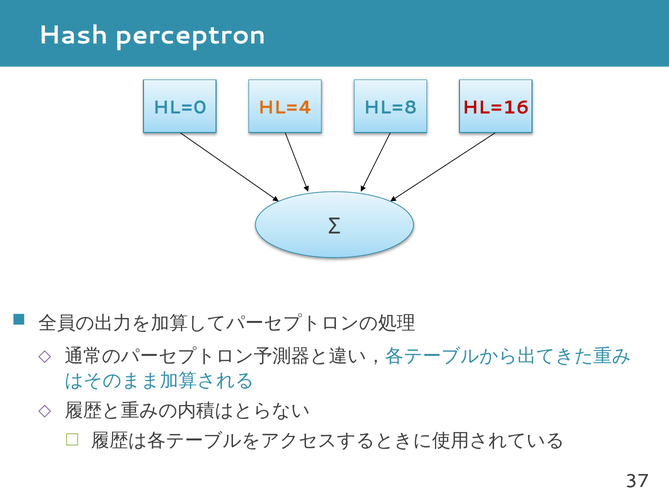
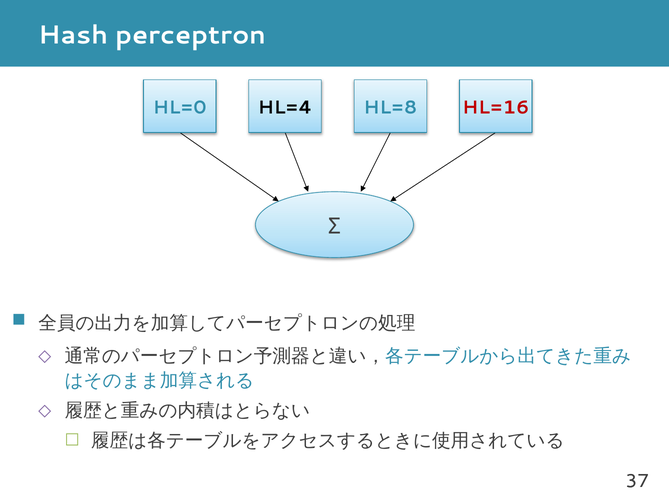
HL=4 colour: orange -> black
